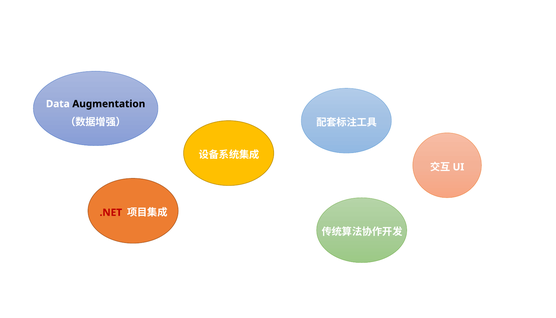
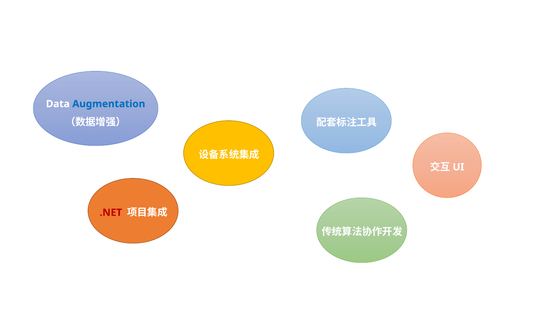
Augmentation colour: black -> blue
